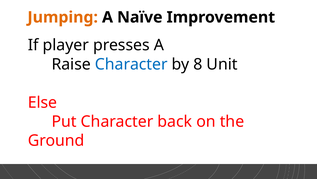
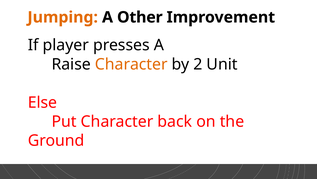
Naïve: Naïve -> Other
Character at (131, 64) colour: blue -> orange
8: 8 -> 2
